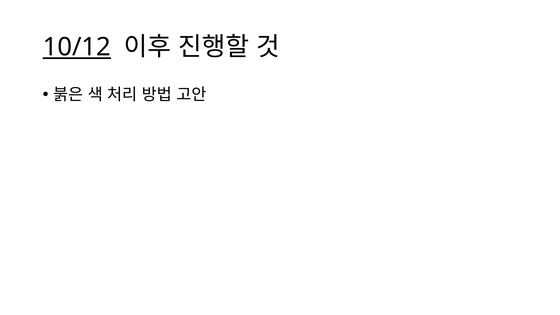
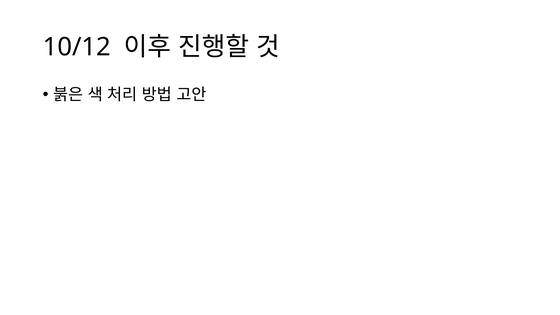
10/12 underline: present -> none
